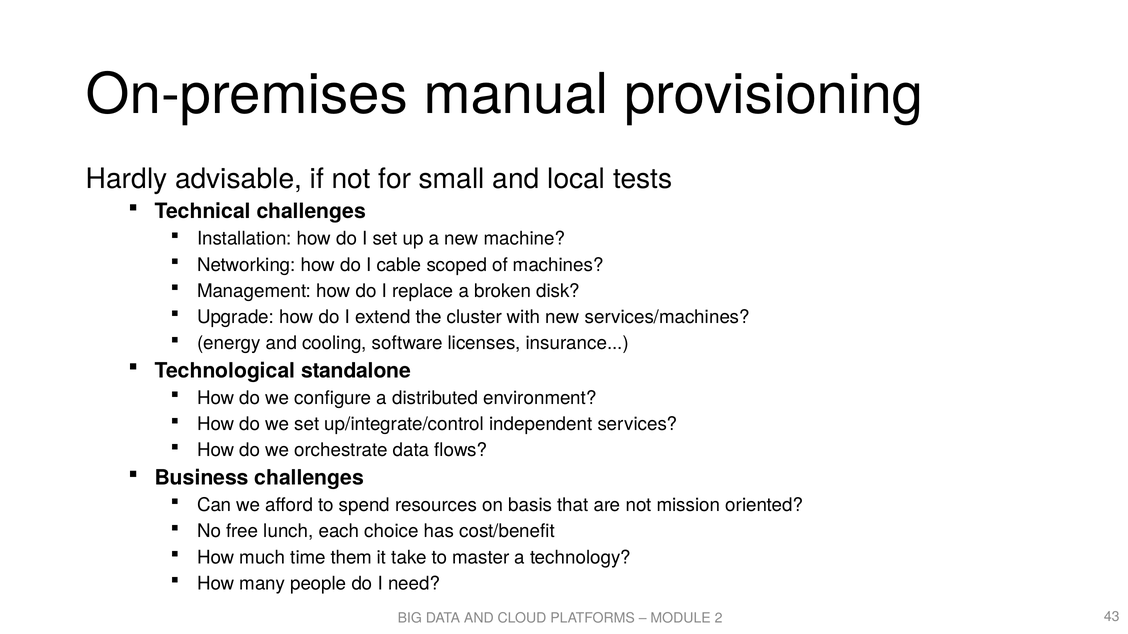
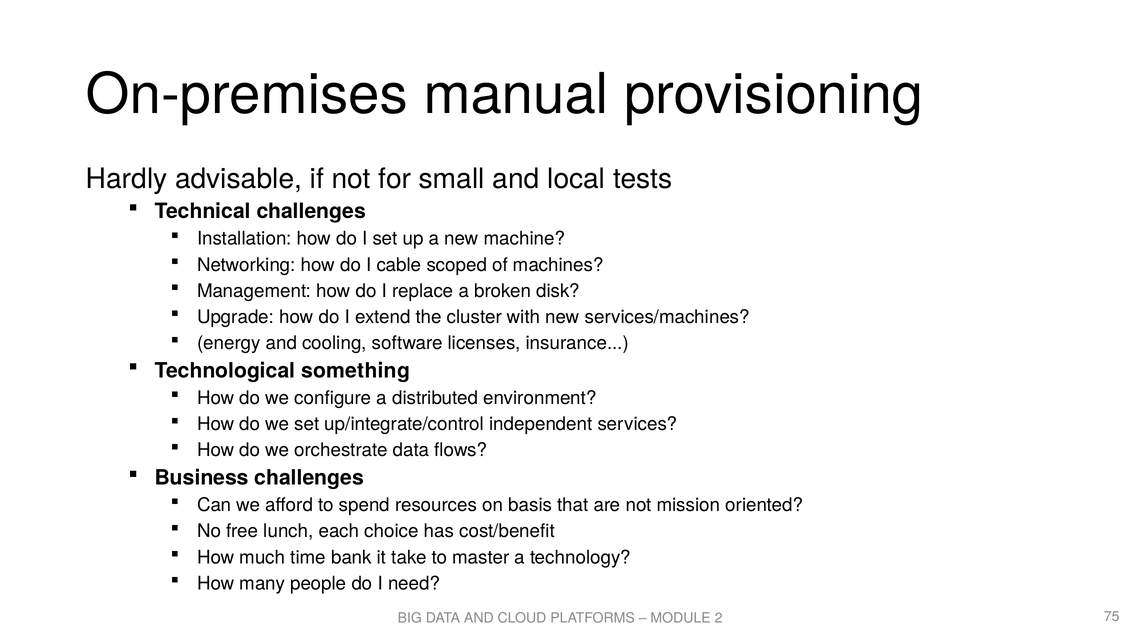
standalone: standalone -> something
them: them -> bank
43: 43 -> 75
